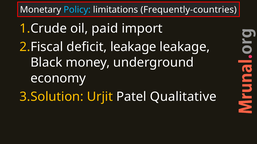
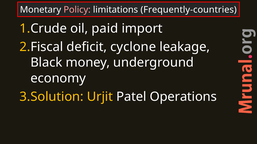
Policy colour: light blue -> pink
deficit leakage: leakage -> cyclone
Qualitative: Qualitative -> Operations
